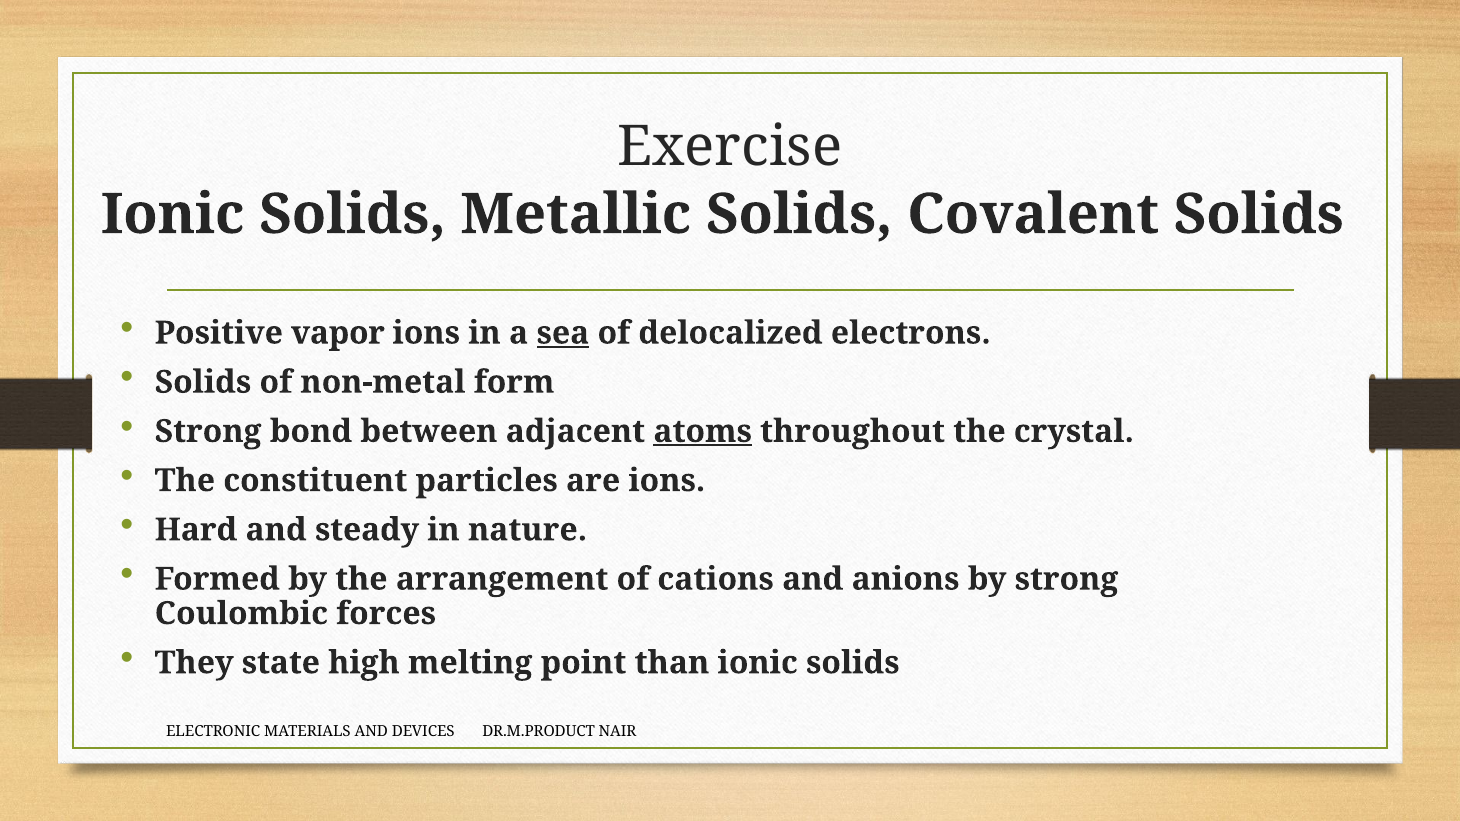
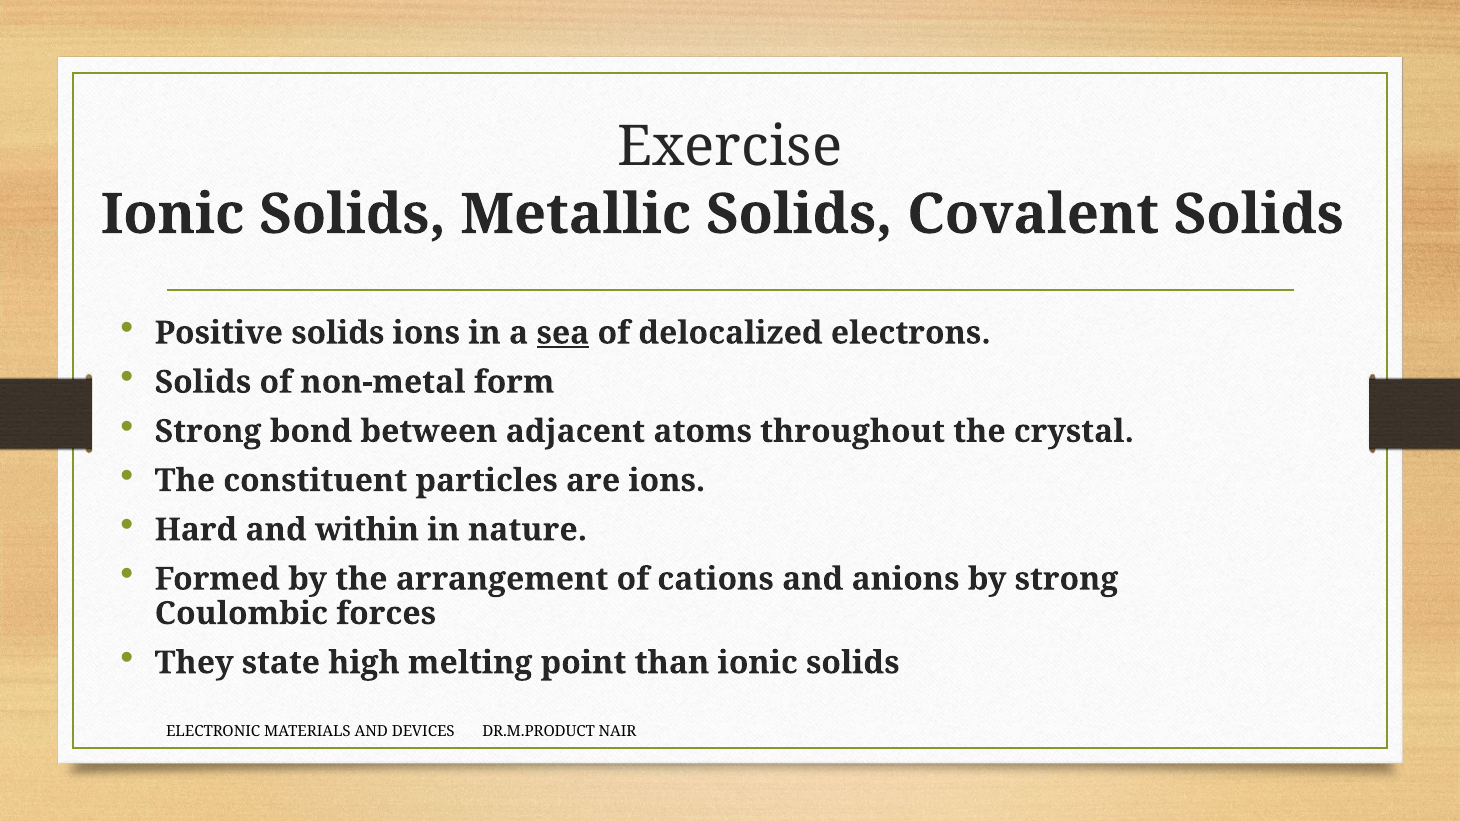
Positive vapor: vapor -> solids
atoms underline: present -> none
steady: steady -> within
